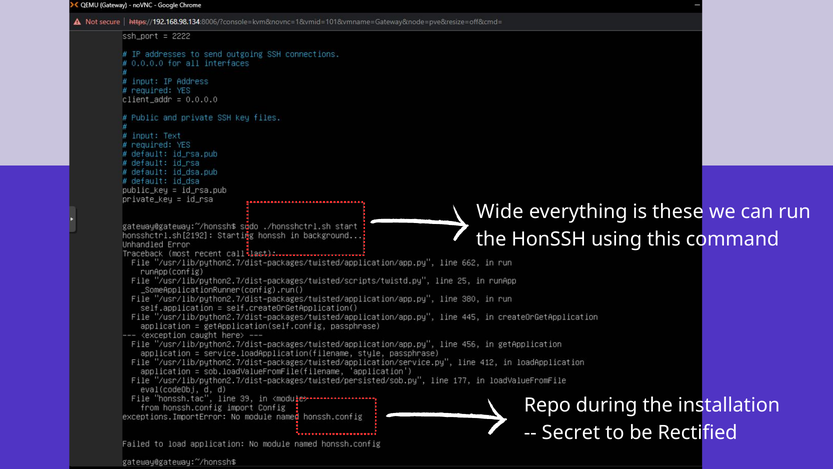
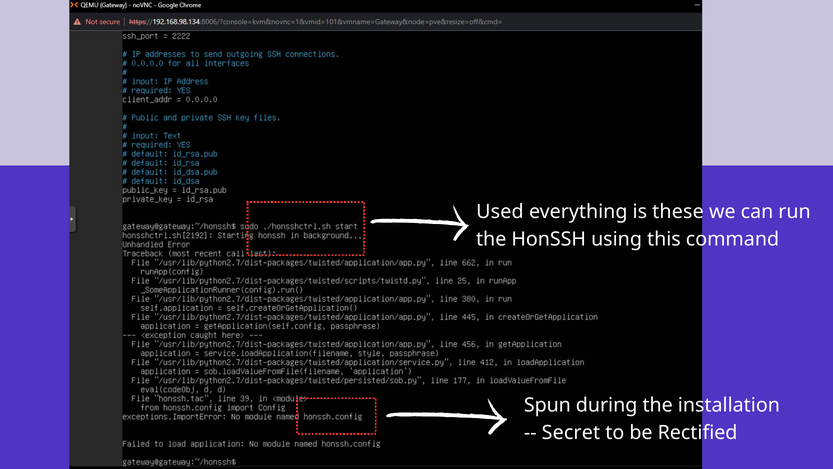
Wide: Wide -> Used
Repo: Repo -> Spun
